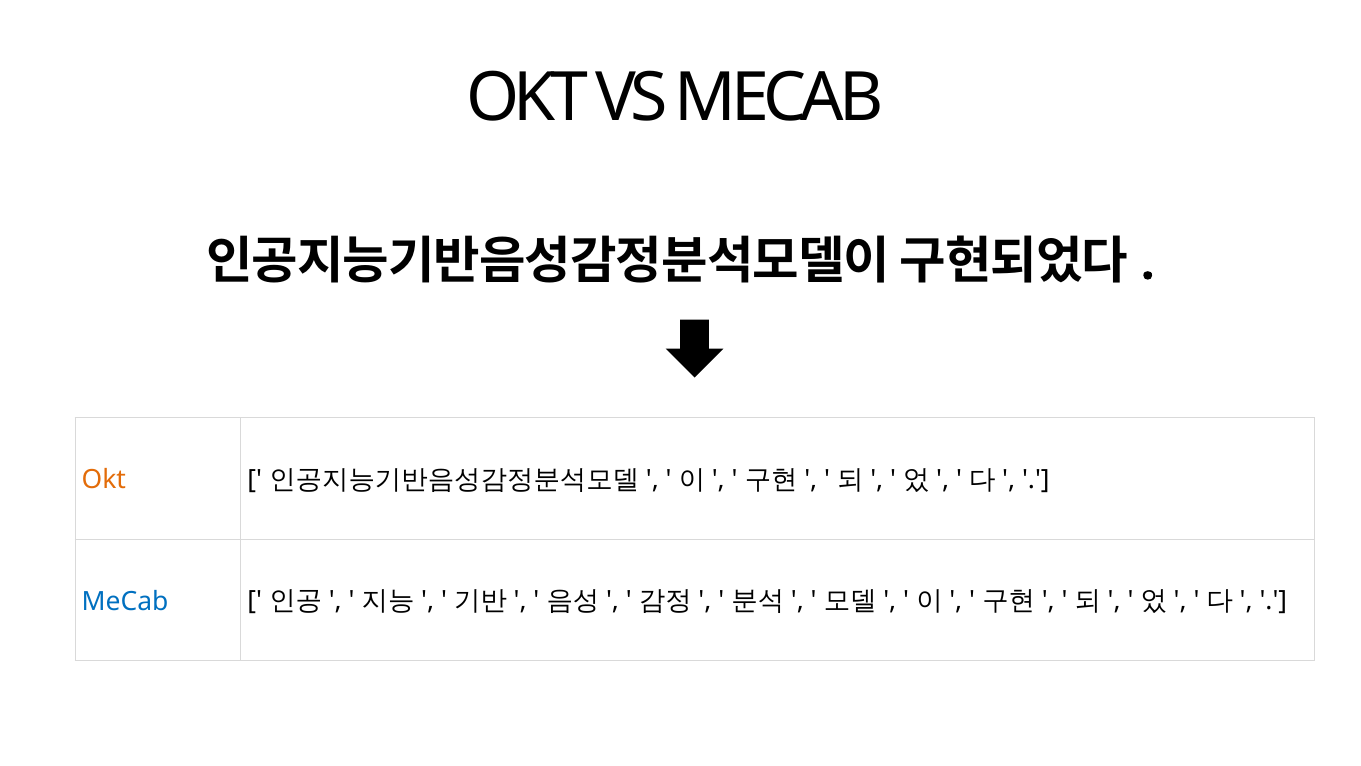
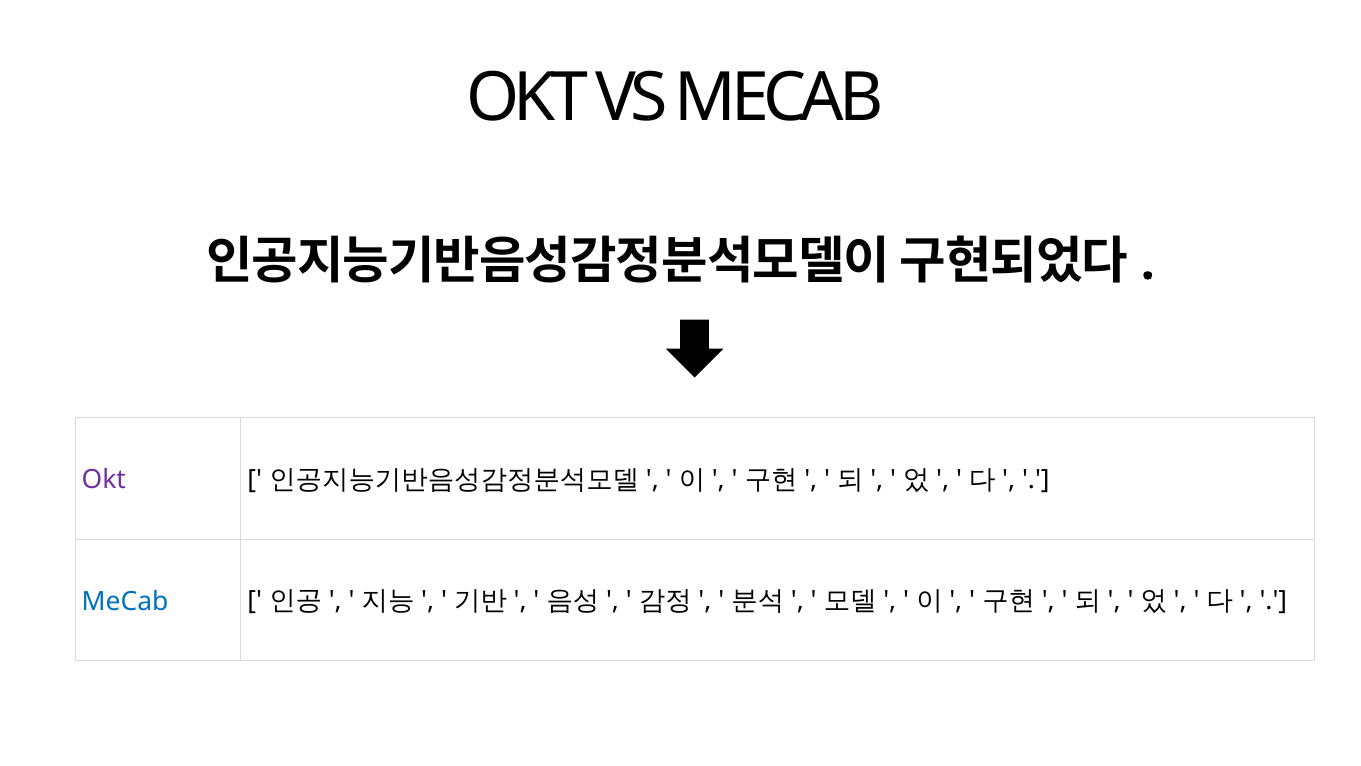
Okt at (104, 479) colour: orange -> purple
